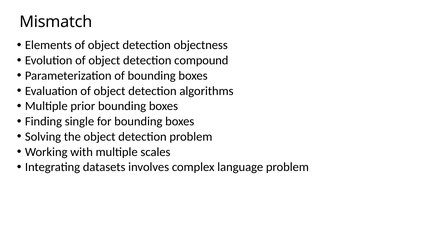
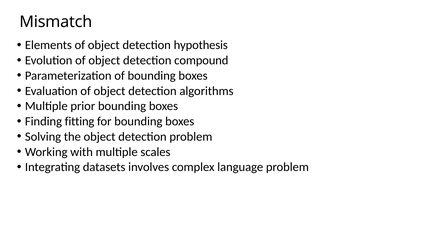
objectness: objectness -> hypothesis
single: single -> fitting
